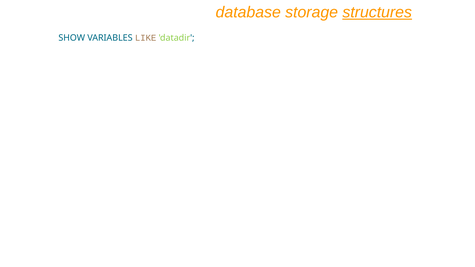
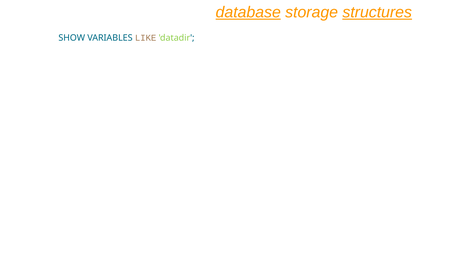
database underline: none -> present
